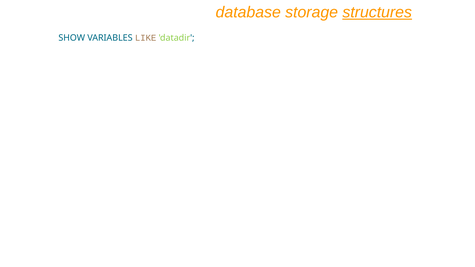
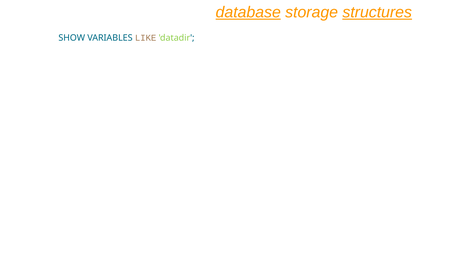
database underline: none -> present
